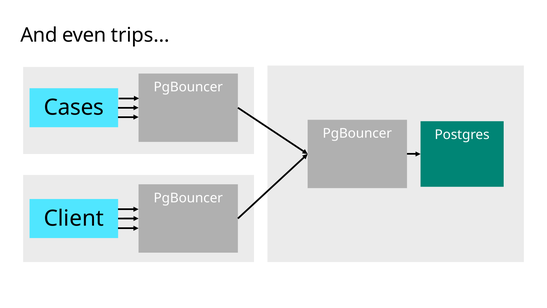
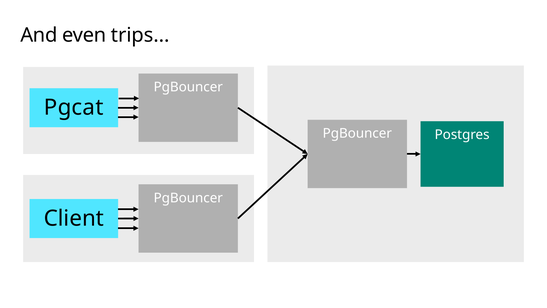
Cases: Cases -> Pgcat
